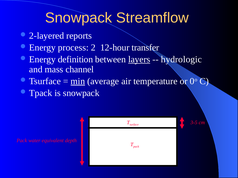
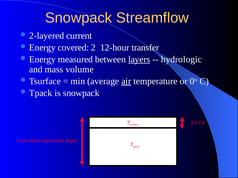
reports: reports -> current
process: process -> covered
definition: definition -> measured
channel: channel -> volume
min underline: present -> none
air underline: none -> present
